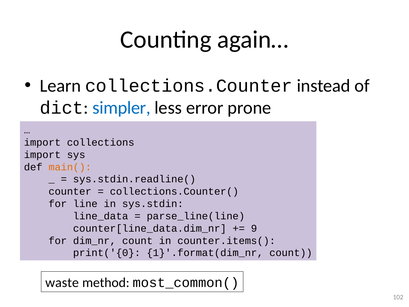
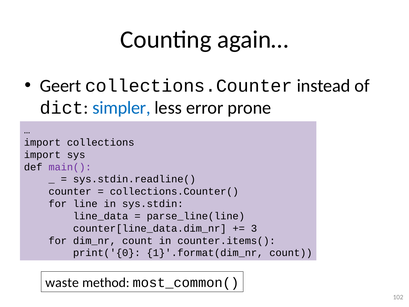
Learn: Learn -> Geert
main( colour: orange -> purple
9: 9 -> 3
